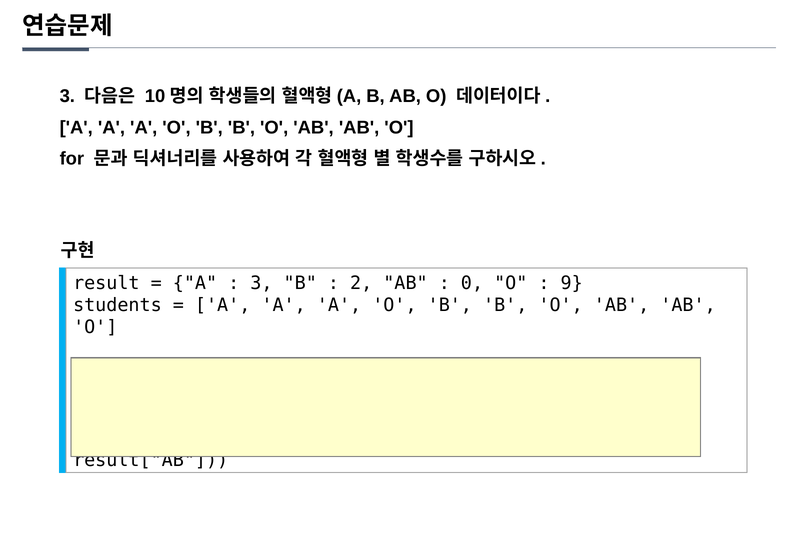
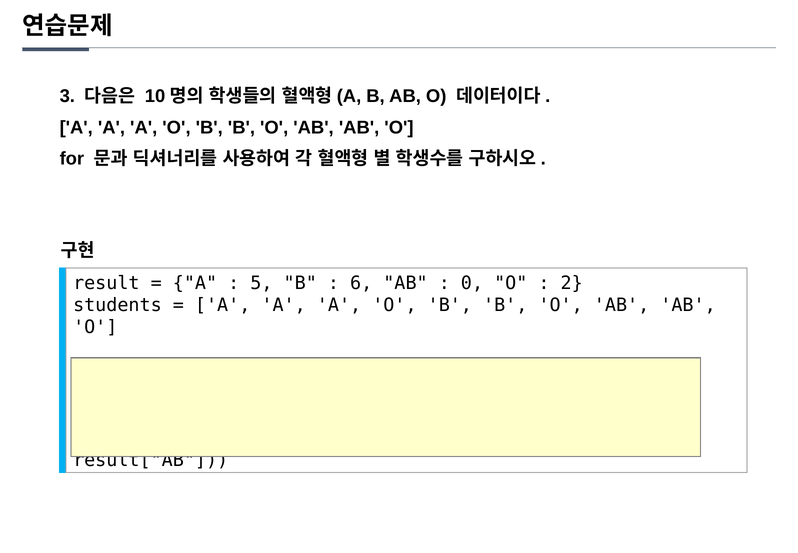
3 at (261, 283): 3 -> 5
2: 2 -> 6
9: 9 -> 2
